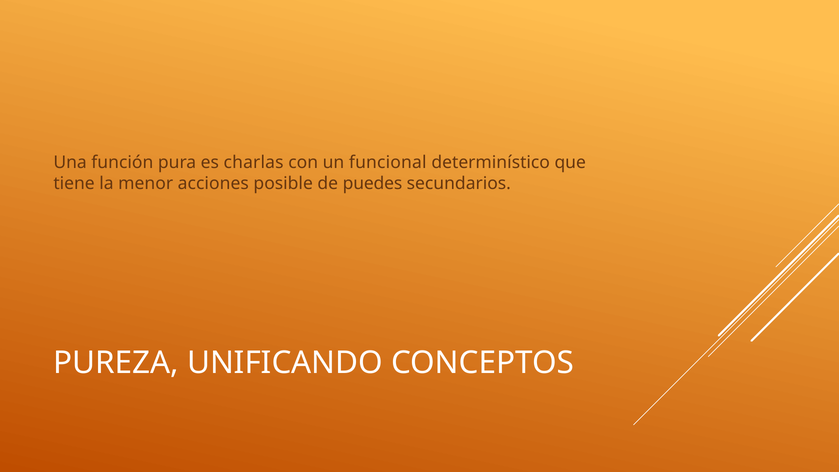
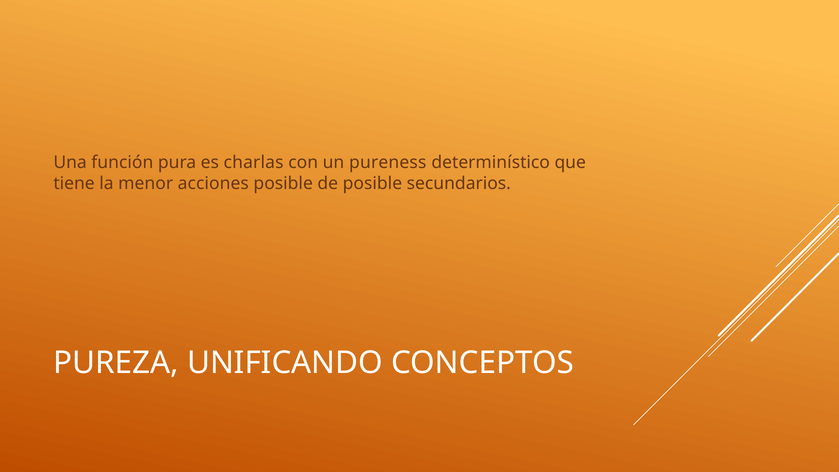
funcional: funcional -> pureness
de puedes: puedes -> posible
